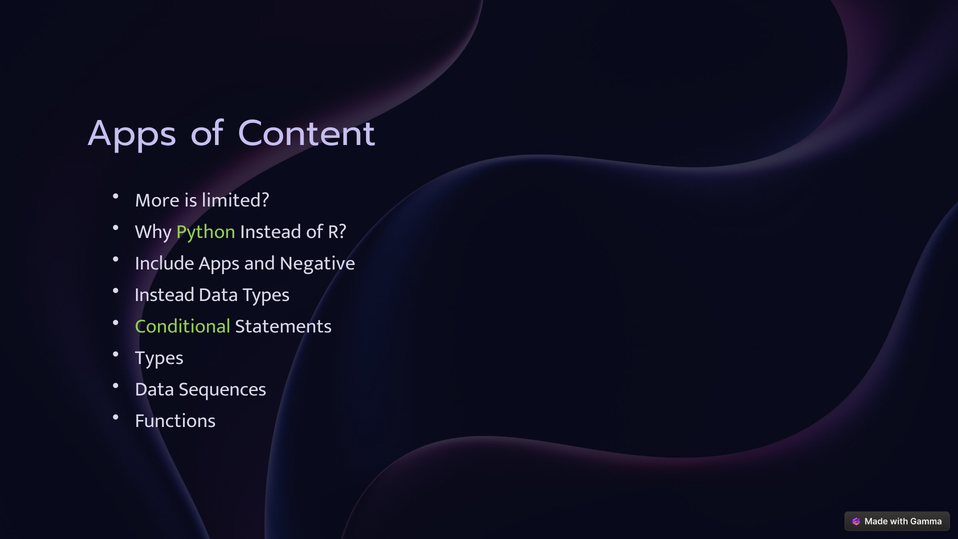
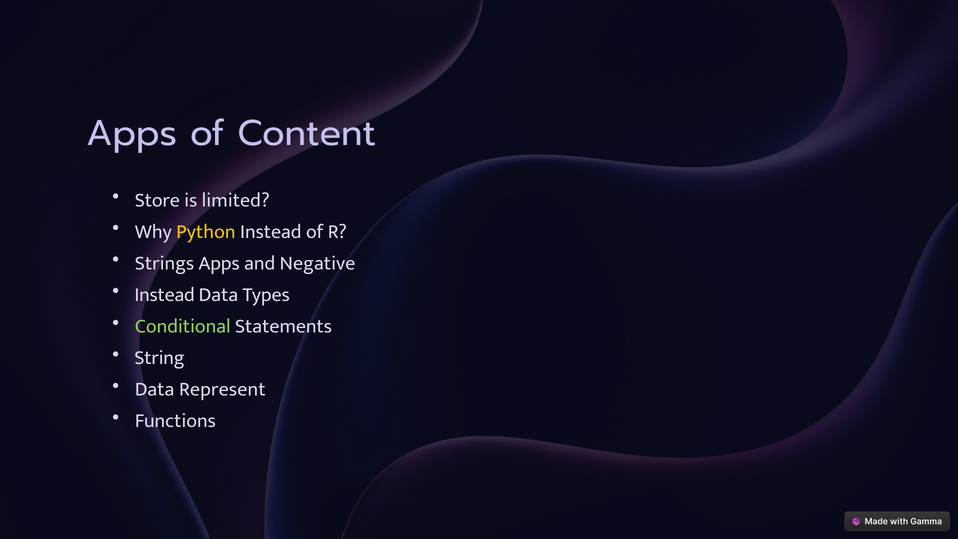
More: More -> Store
Python colour: light green -> yellow
Include: Include -> Strings
Types at (159, 358): Types -> String
Sequences: Sequences -> Represent
